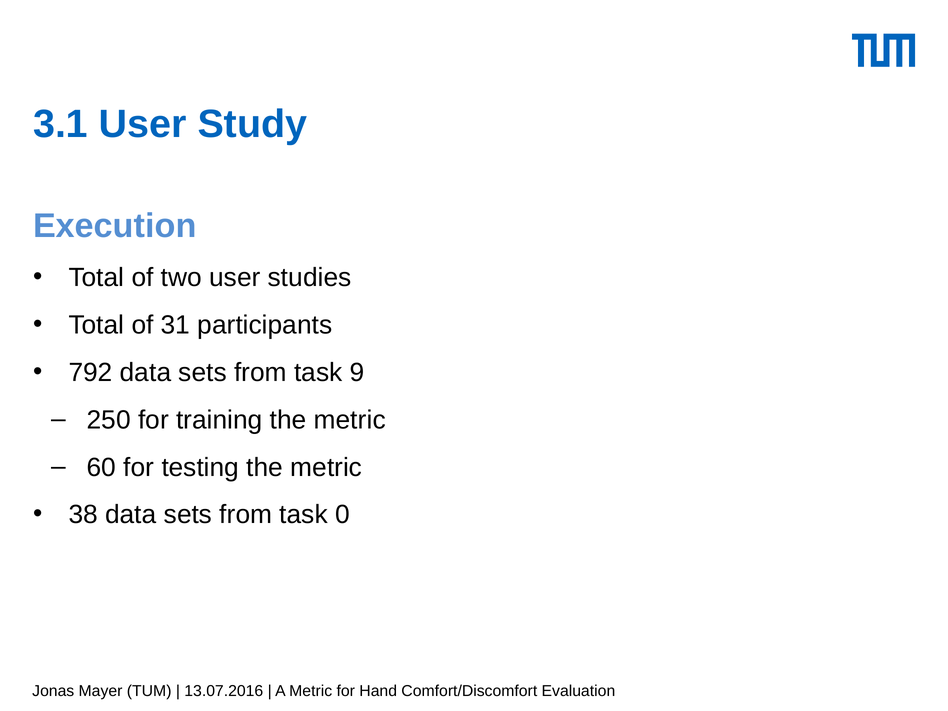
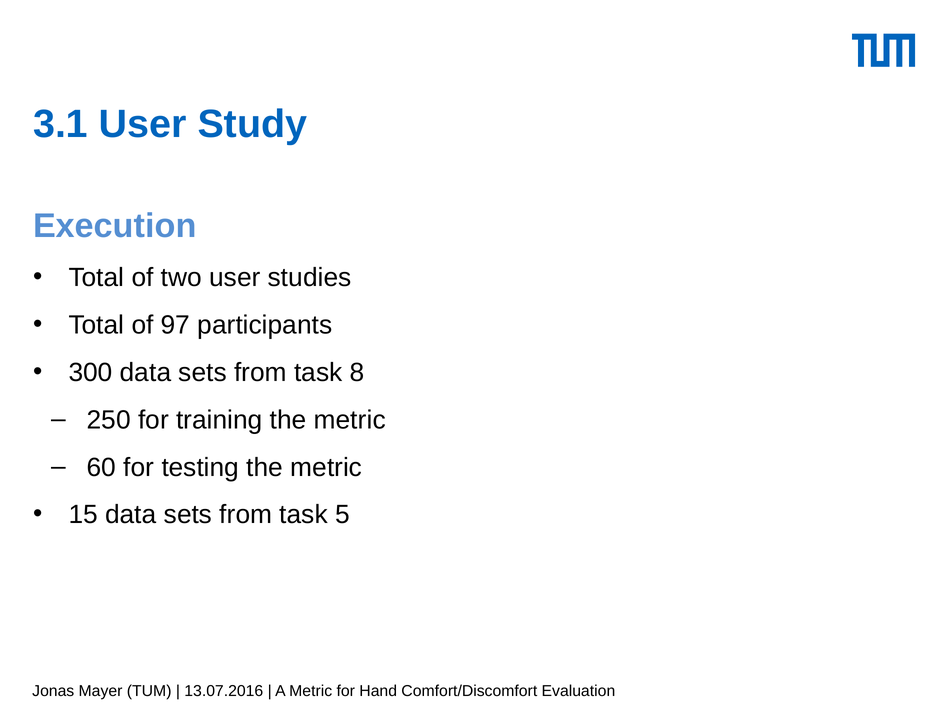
31: 31 -> 97
792: 792 -> 300
9: 9 -> 8
38: 38 -> 15
0: 0 -> 5
